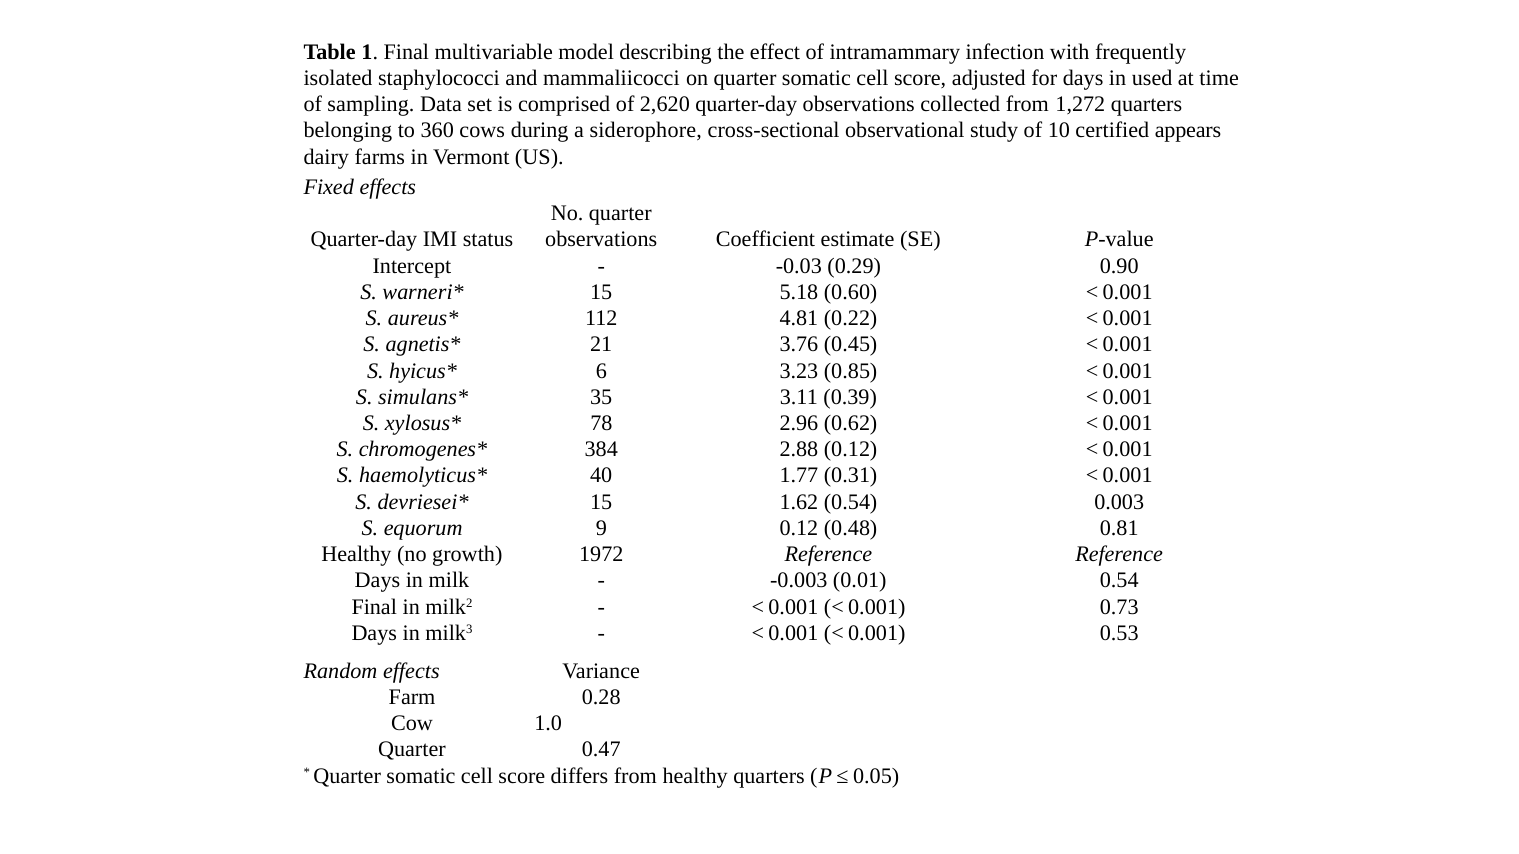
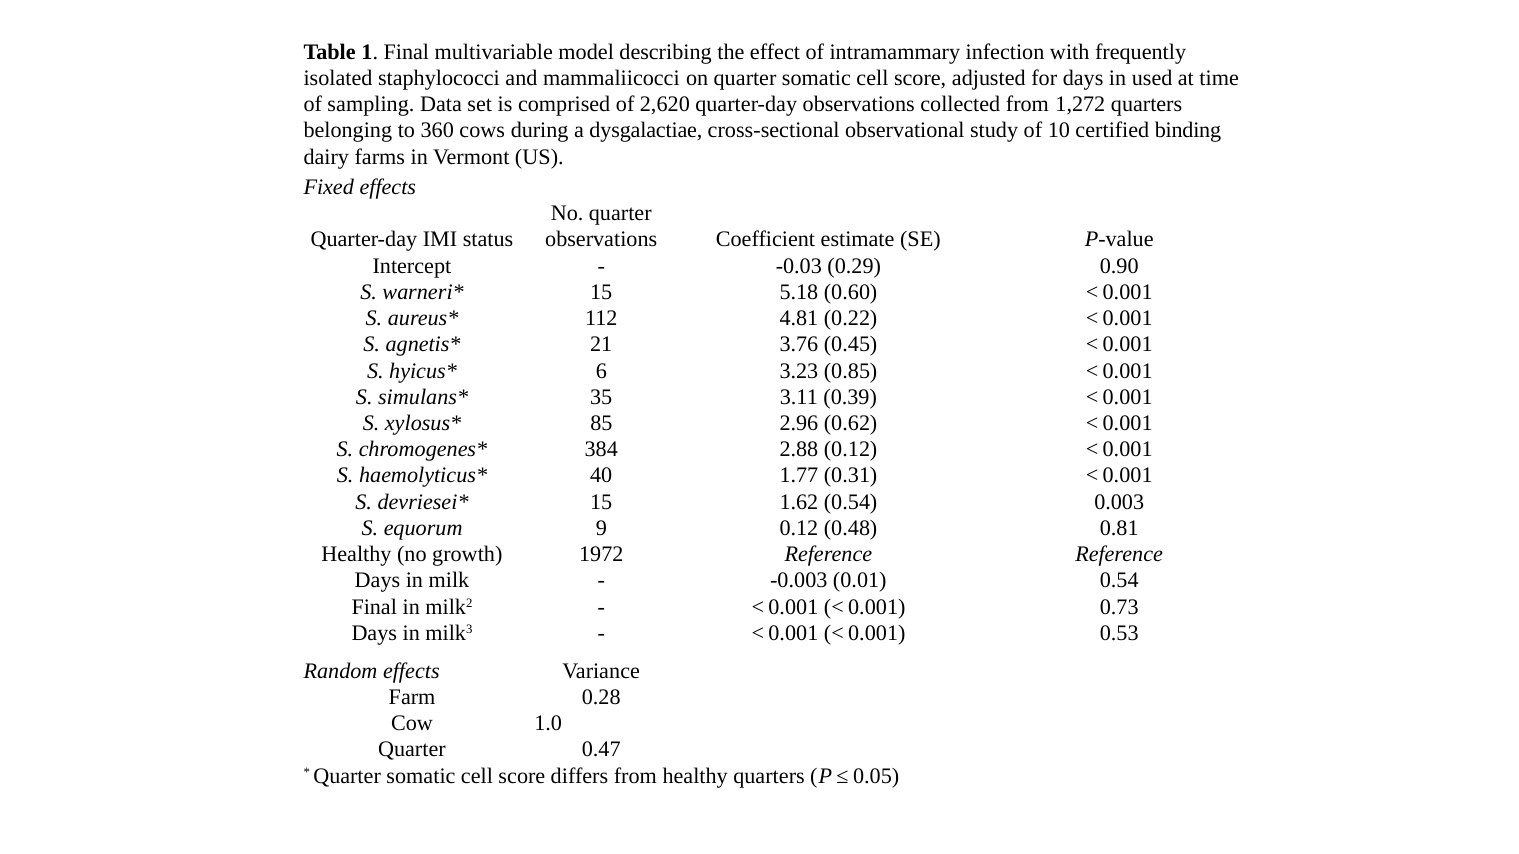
siderophore: siderophore -> dysgalactiae
appears: appears -> binding
78: 78 -> 85
